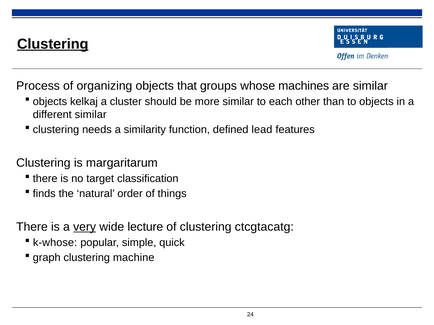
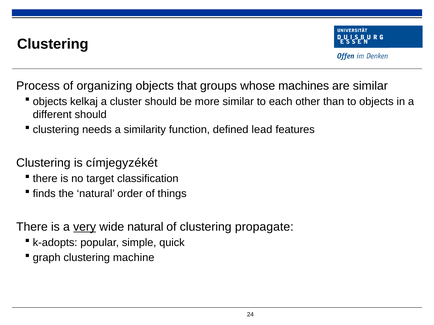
Clustering at (53, 44) underline: present -> none
different similar: similar -> should
margaritarum: margaritarum -> címjegyzékét
wide lecture: lecture -> natural
ctcgtacatg: ctcgtacatg -> propagate
k-whose: k-whose -> k-adopts
